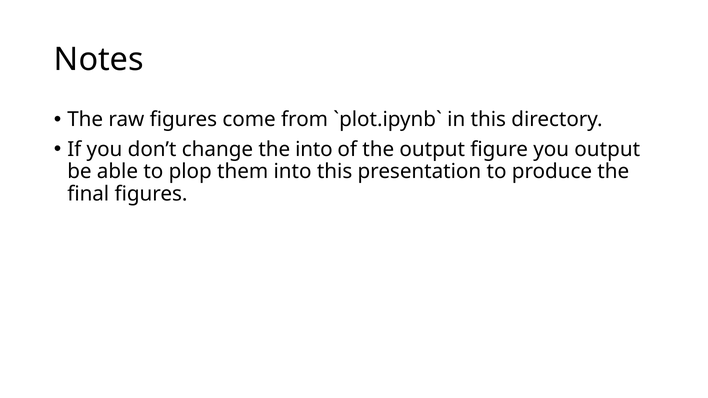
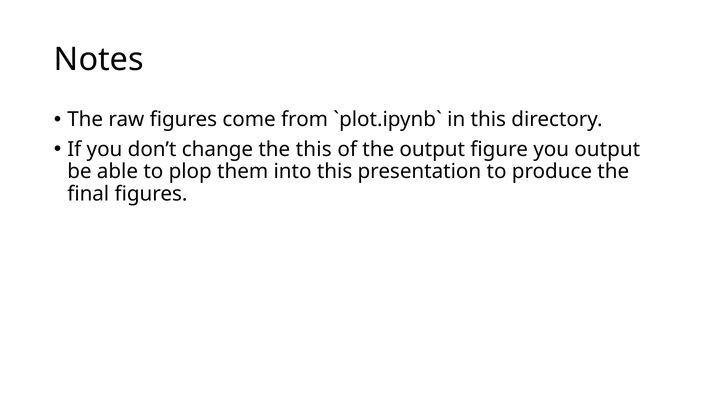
the into: into -> this
